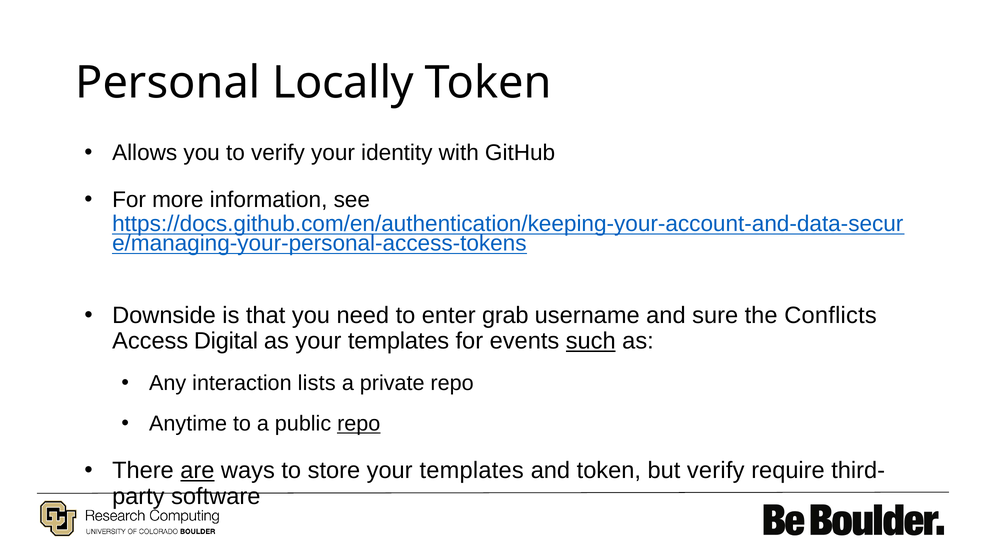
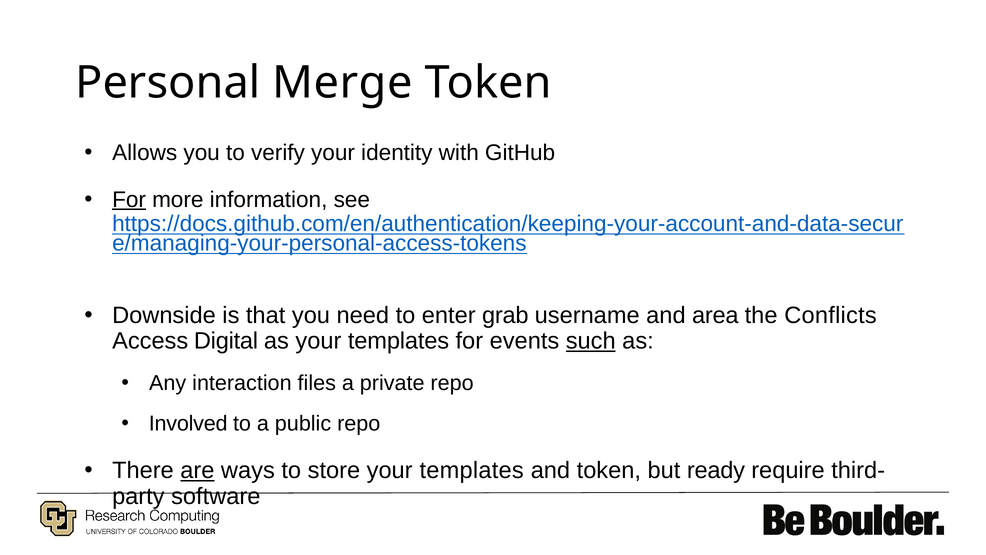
Locally: Locally -> Merge
For at (129, 199) underline: none -> present
sure: sure -> area
lists: lists -> files
Anytime: Anytime -> Involved
repo at (359, 423) underline: present -> none
but verify: verify -> ready
